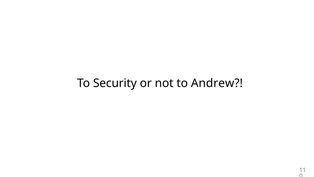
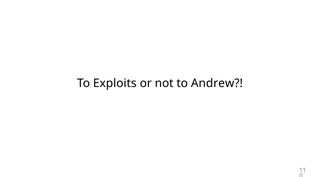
Security: Security -> Exploits
